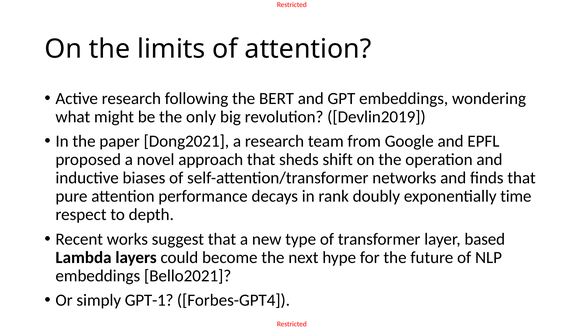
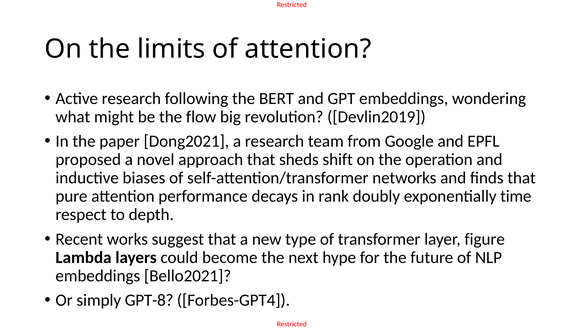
only: only -> flow
based: based -> figure
GPT-1: GPT-1 -> GPT-8
